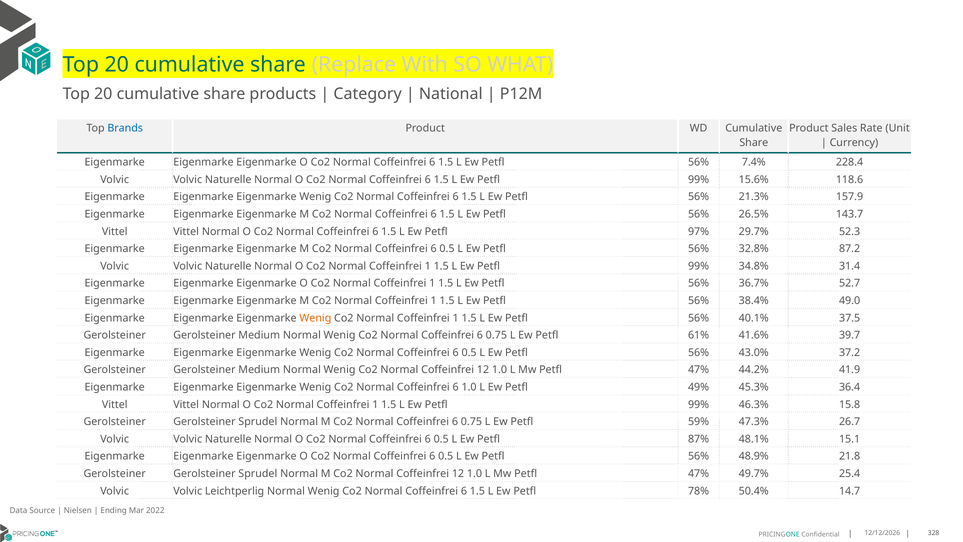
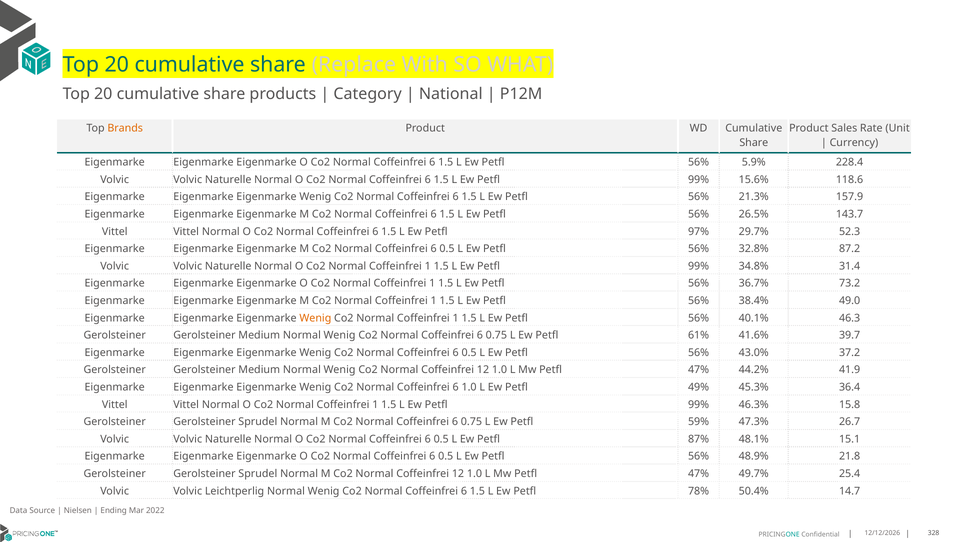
Brands colour: blue -> orange
7.4%: 7.4% -> 5.9%
52.7: 52.7 -> 73.2
37.5: 37.5 -> 46.3
